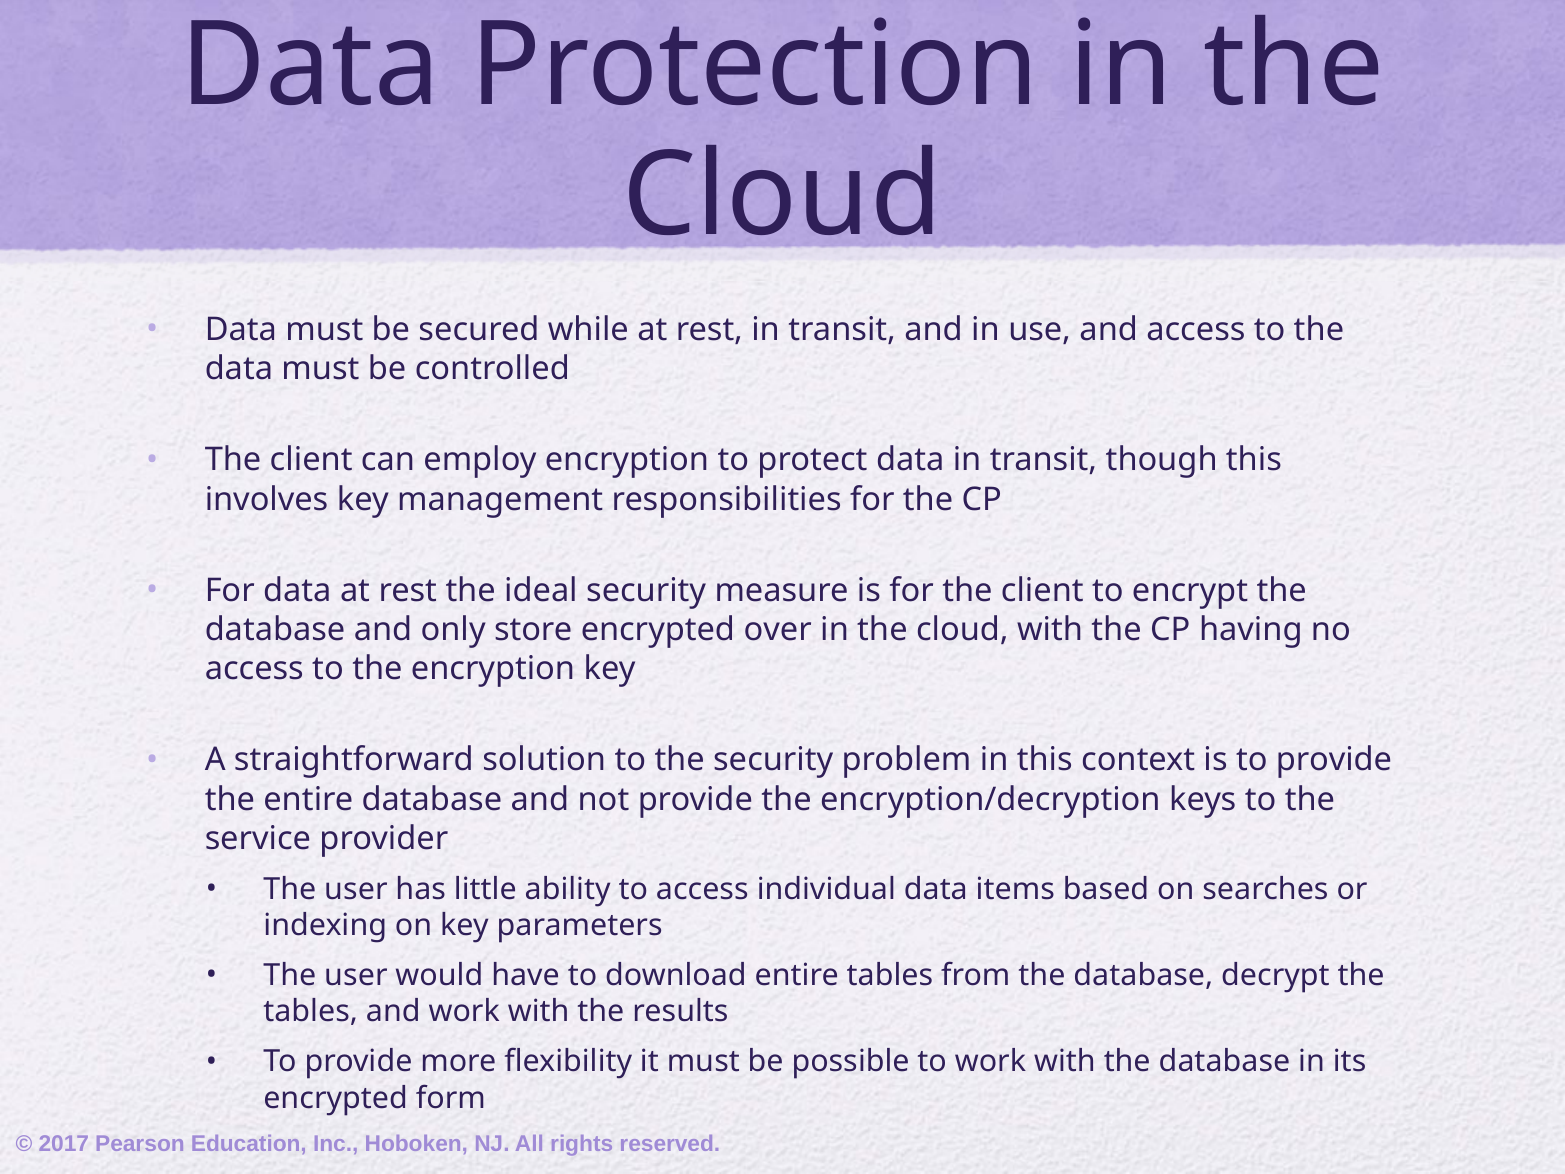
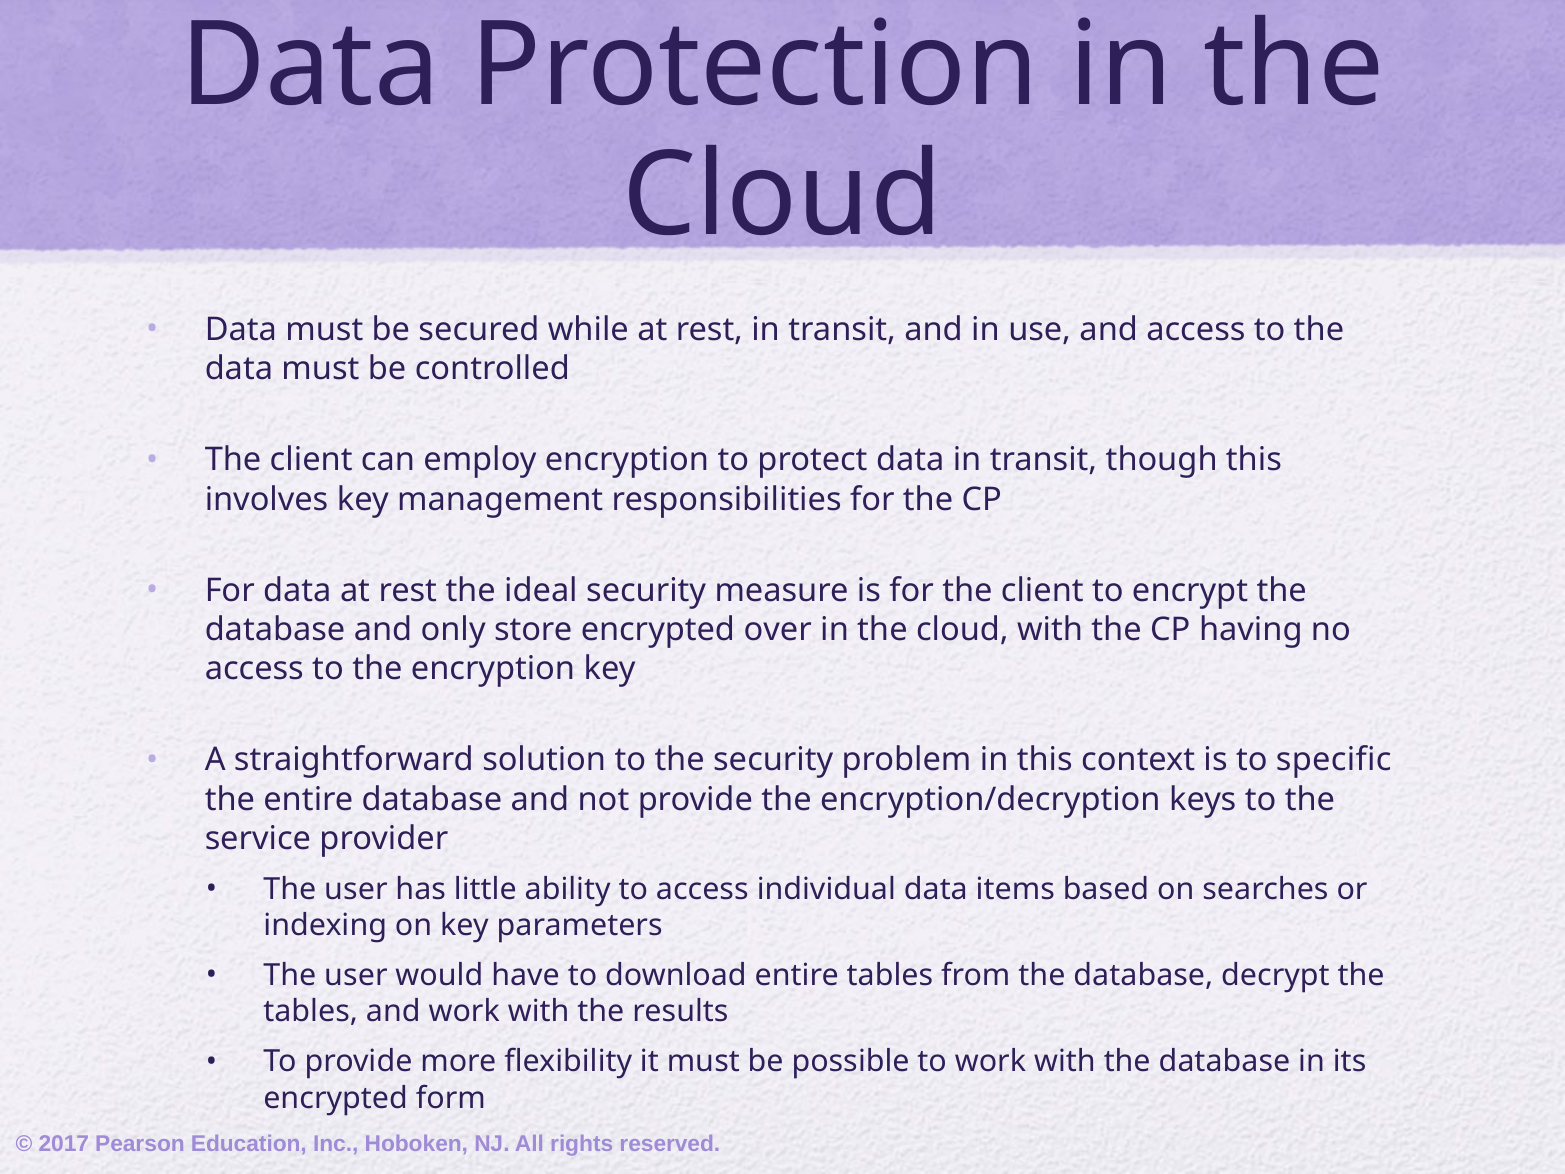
is to provide: provide -> specific
